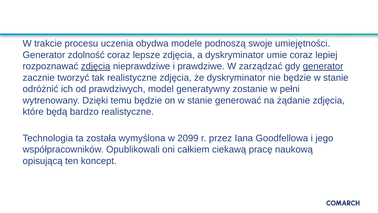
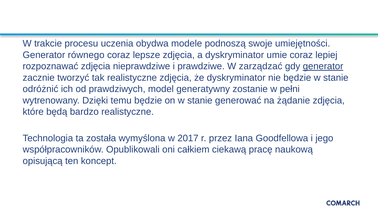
zdolność: zdolność -> równego
zdjęcia at (96, 66) underline: present -> none
2099: 2099 -> 2017
